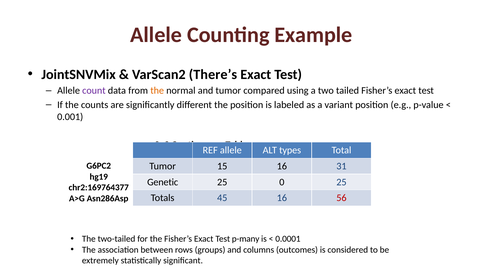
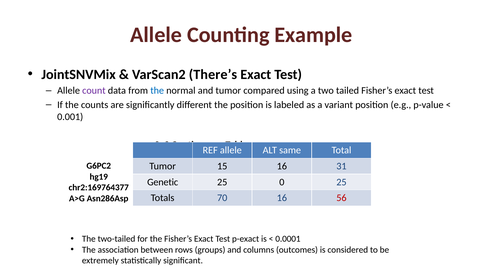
the at (157, 91) colour: orange -> blue
types: types -> same
45: 45 -> 70
p-many: p-many -> p-exact
